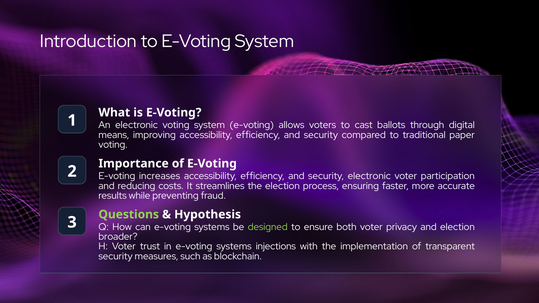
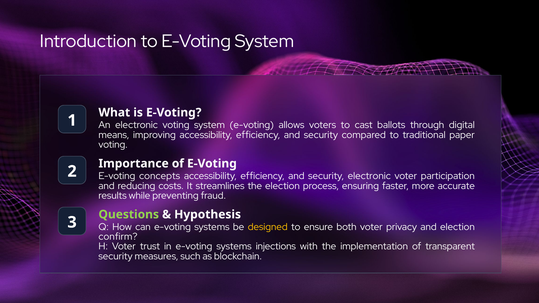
increases: increases -> concepts
designed colour: light green -> yellow
broader: broader -> confirm
